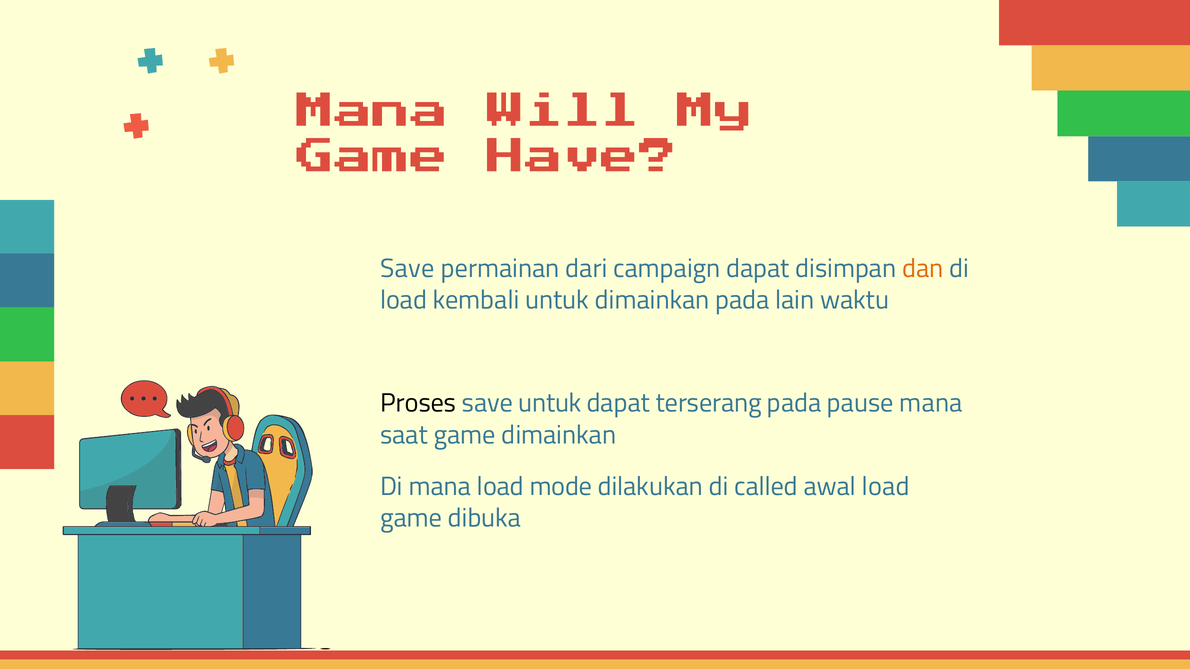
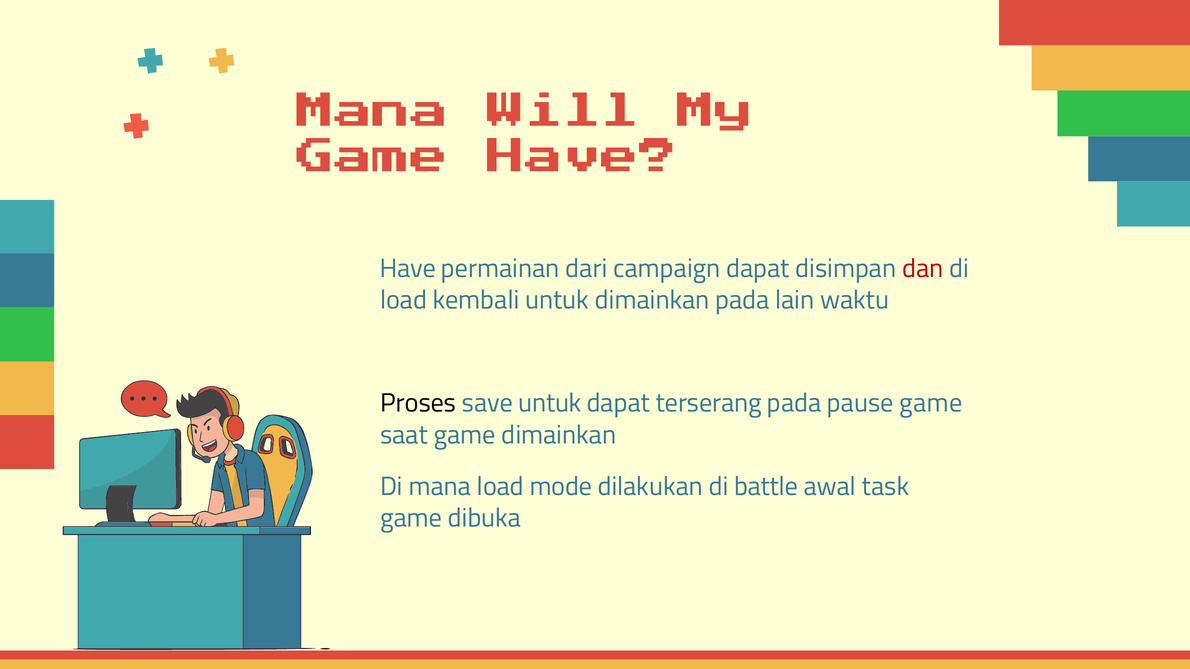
Save at (407, 269): Save -> Have
dan colour: orange -> red
pause mana: mana -> game
called: called -> battle
awal load: load -> task
